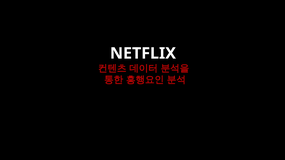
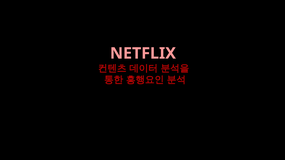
NETFLIX colour: white -> pink
